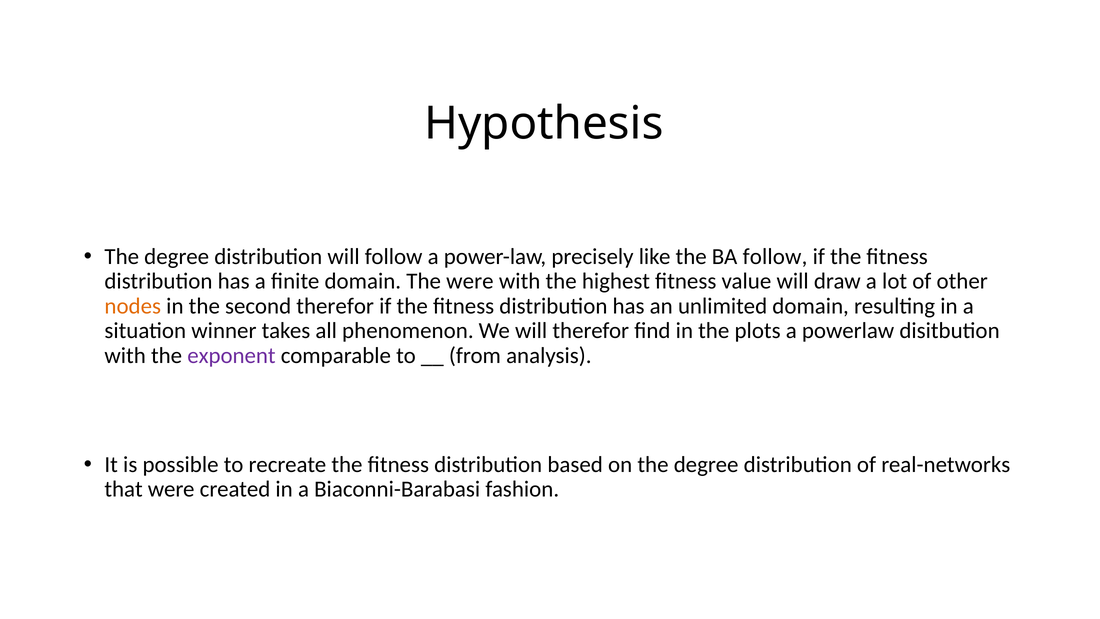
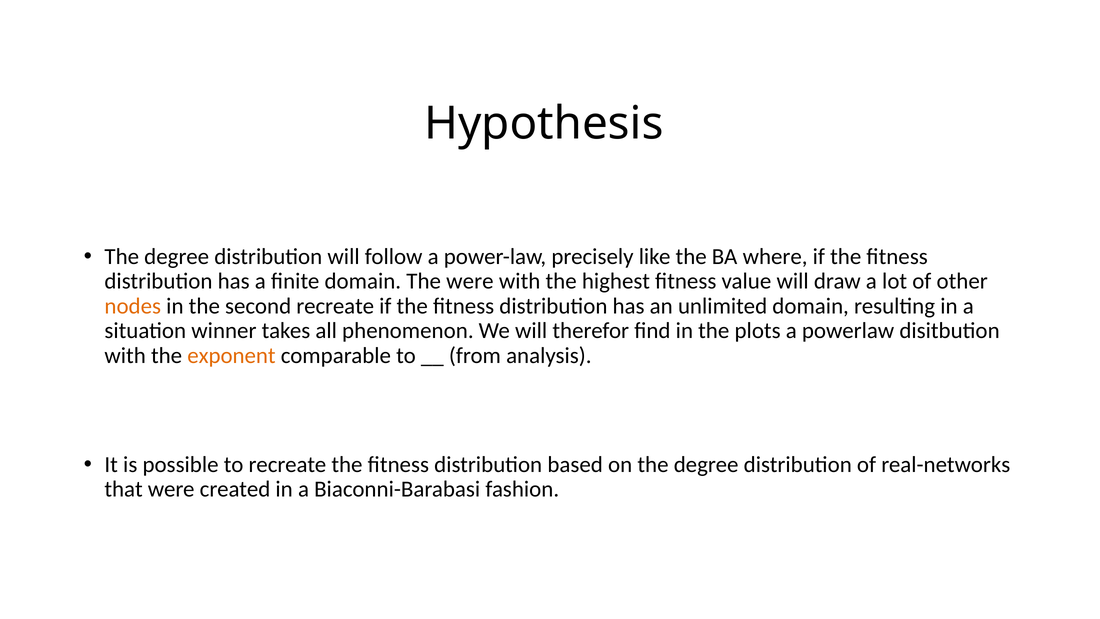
BA follow: follow -> where
second therefor: therefor -> recreate
exponent colour: purple -> orange
